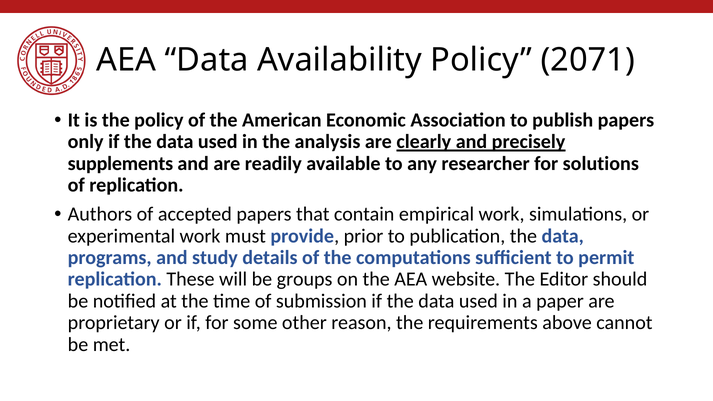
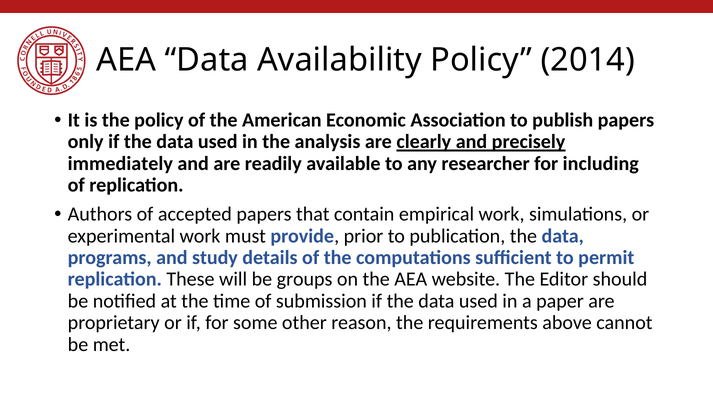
2071: 2071 -> 2014
supplements: supplements -> immediately
solutions: solutions -> including
